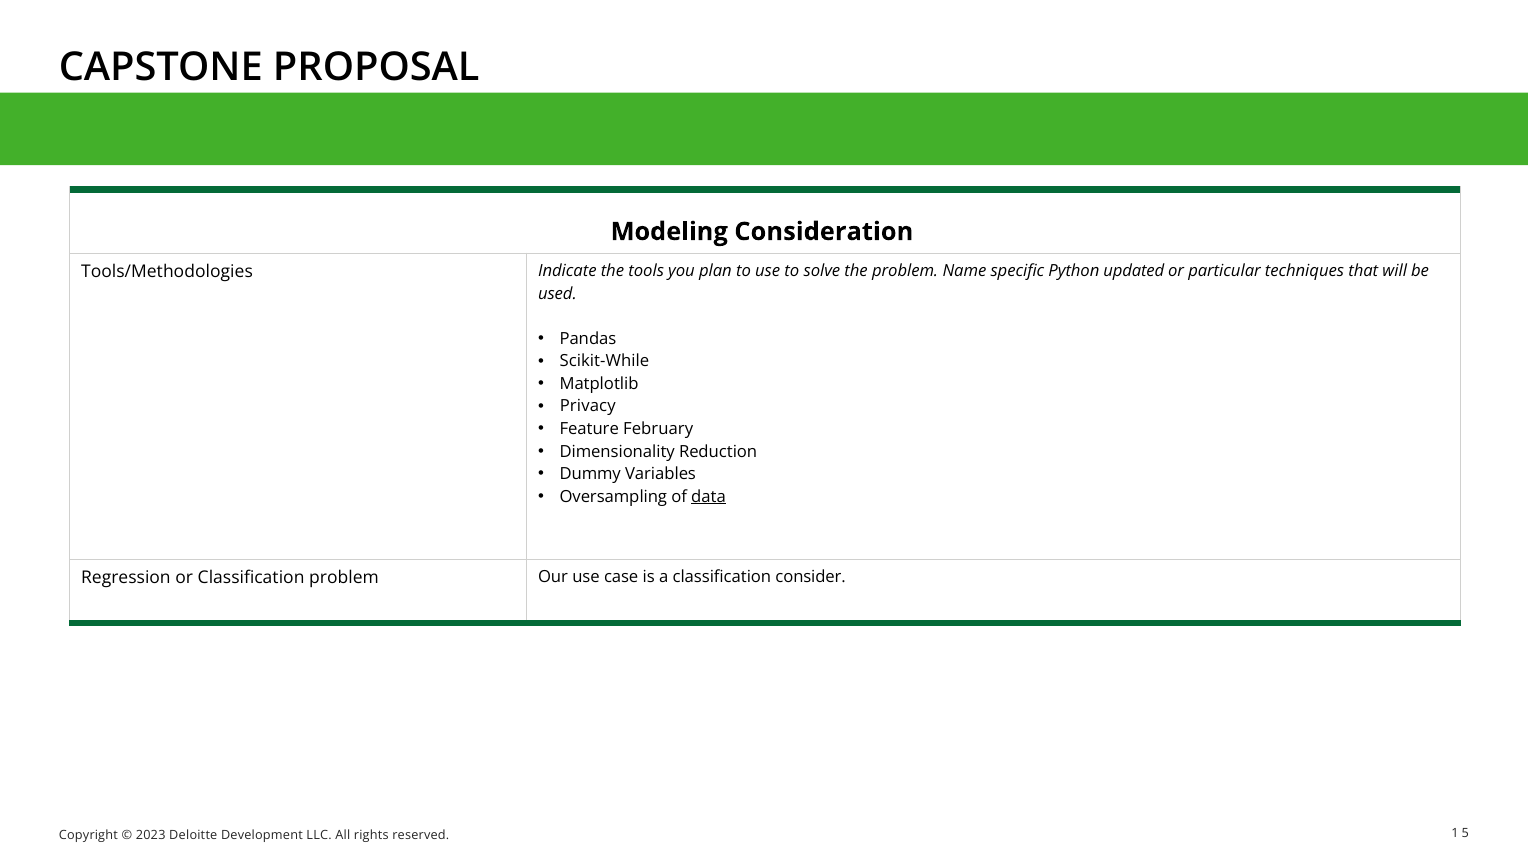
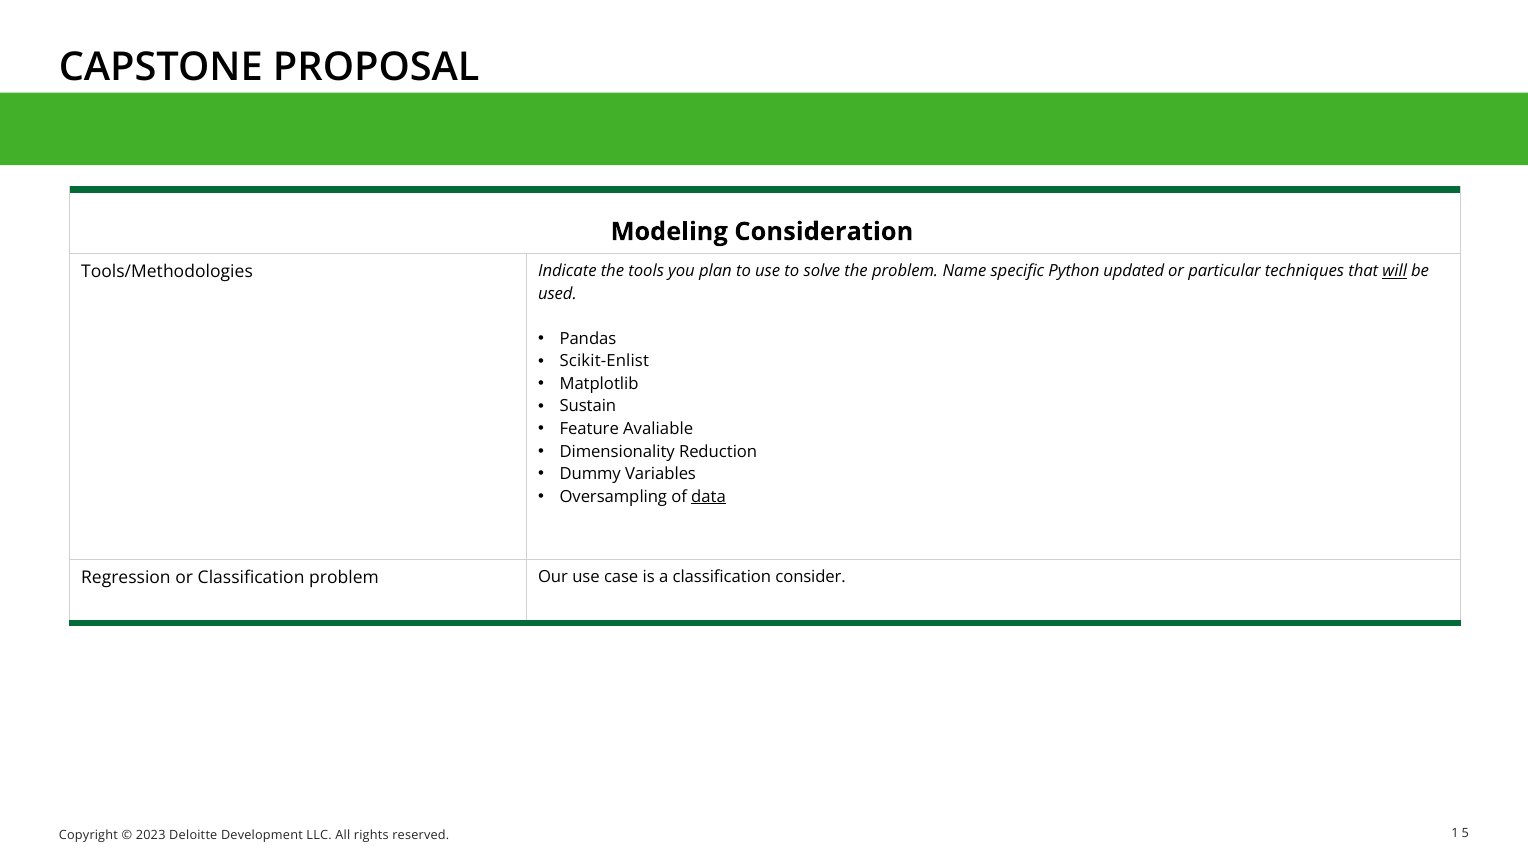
will underline: none -> present
Scikit-While: Scikit-While -> Scikit-Enlist
Privacy: Privacy -> Sustain
February: February -> Avaliable
